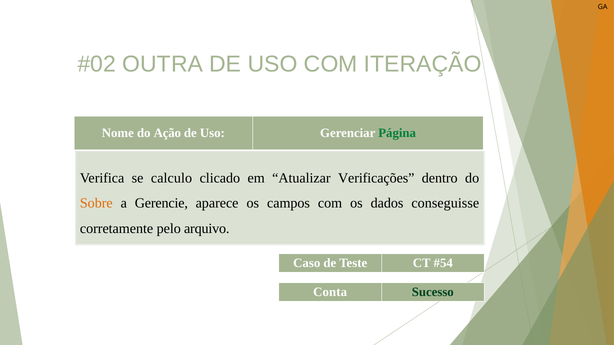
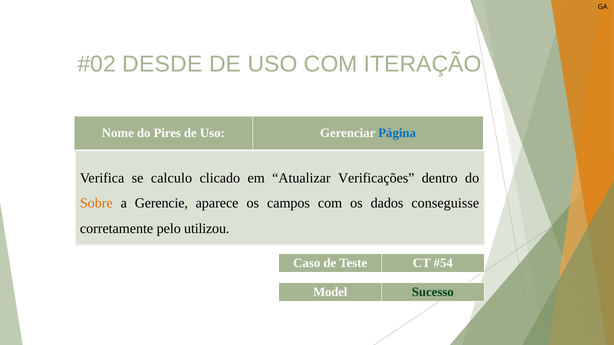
OUTRA: OUTRA -> DESDE
Ação: Ação -> Pires
Página colour: green -> blue
arquivo: arquivo -> utilizou
Conta: Conta -> Model
